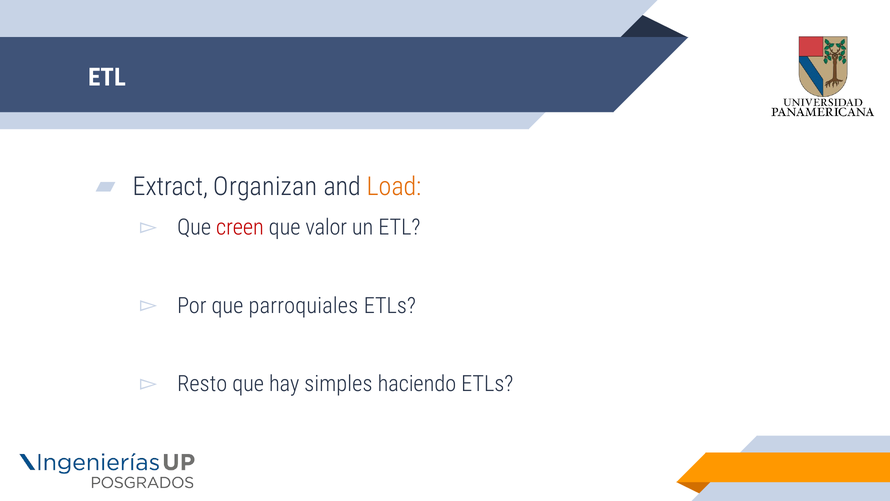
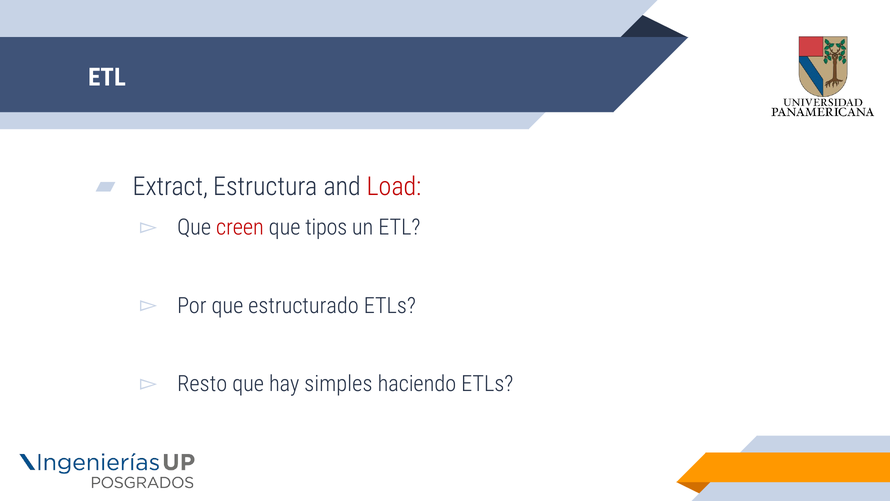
Organizan: Organizan -> Estructura
Load colour: orange -> red
valor: valor -> tipos
parroquiales: parroquiales -> estructurado
